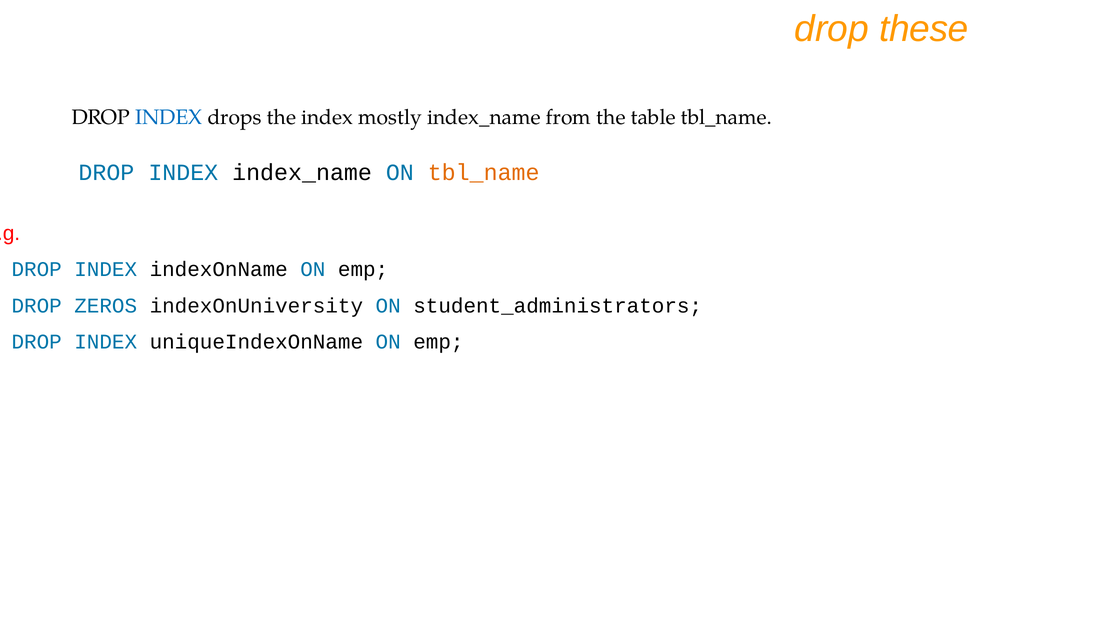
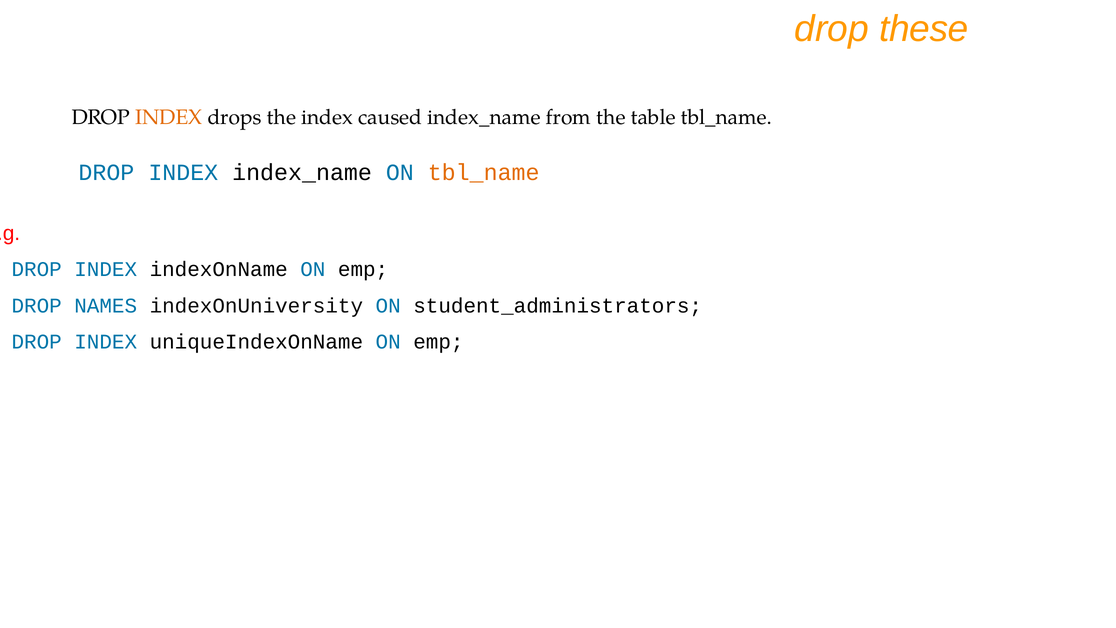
INDEX at (169, 117) colour: blue -> orange
mostly: mostly -> caused
ZEROS: ZEROS -> NAMES
